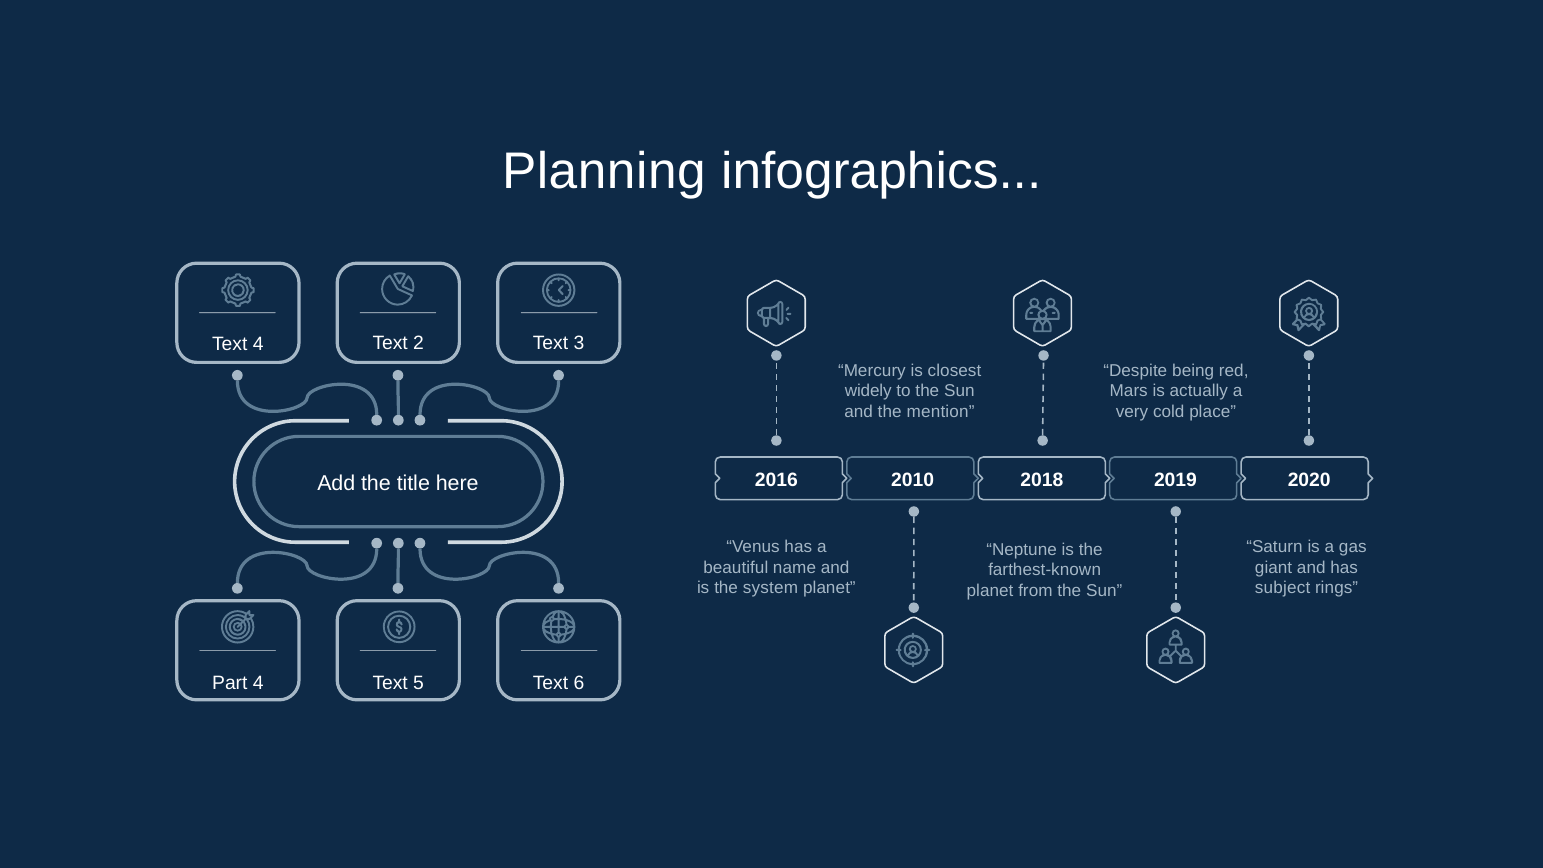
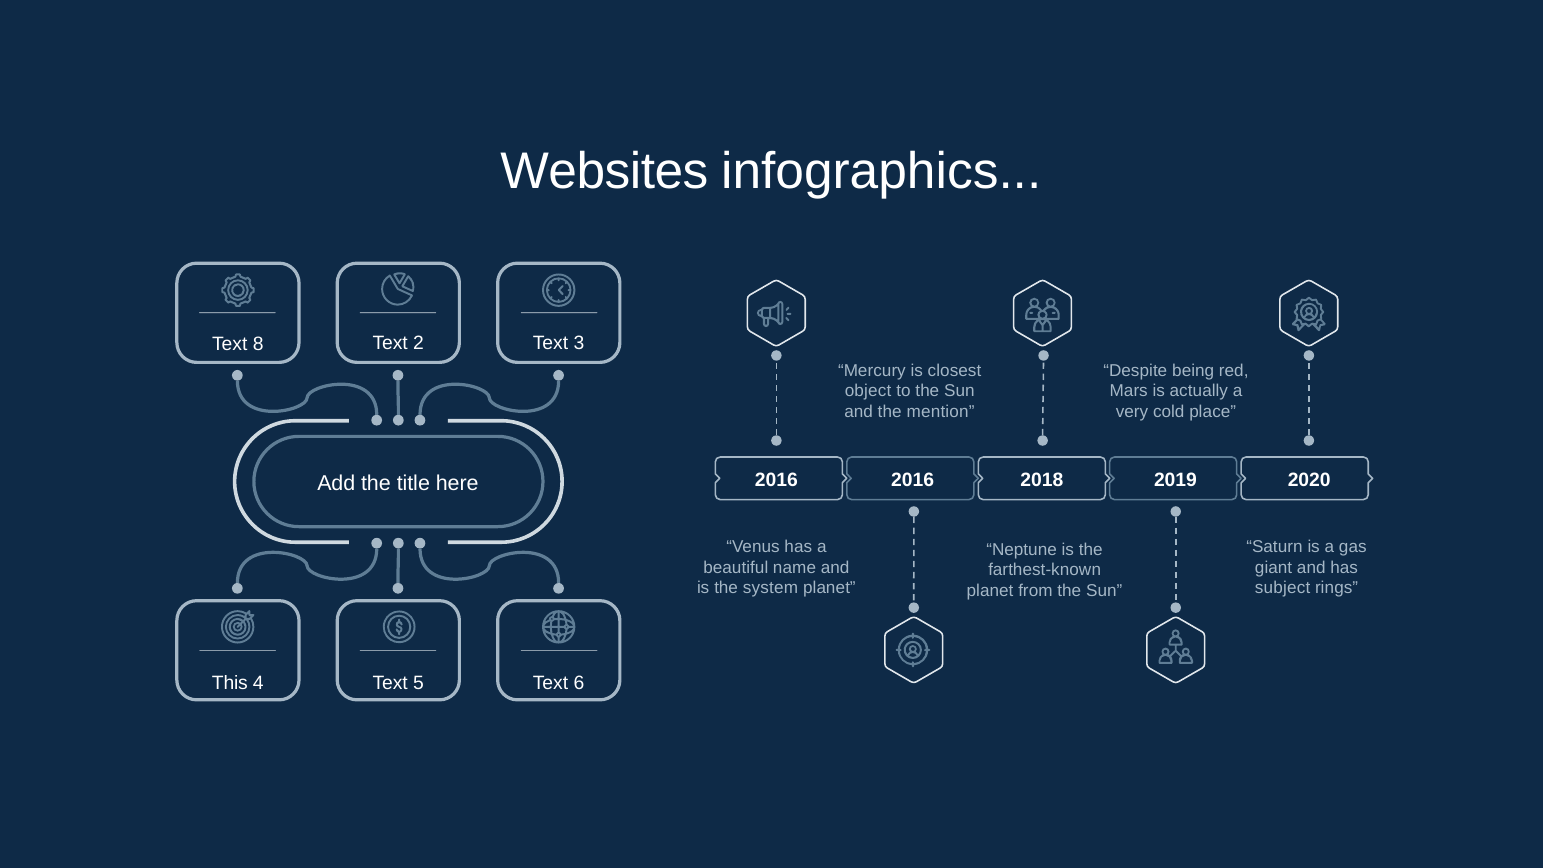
Planning: Planning -> Websites
Text 4: 4 -> 8
widely: widely -> object
2016 2010: 2010 -> 2016
Part: Part -> This
